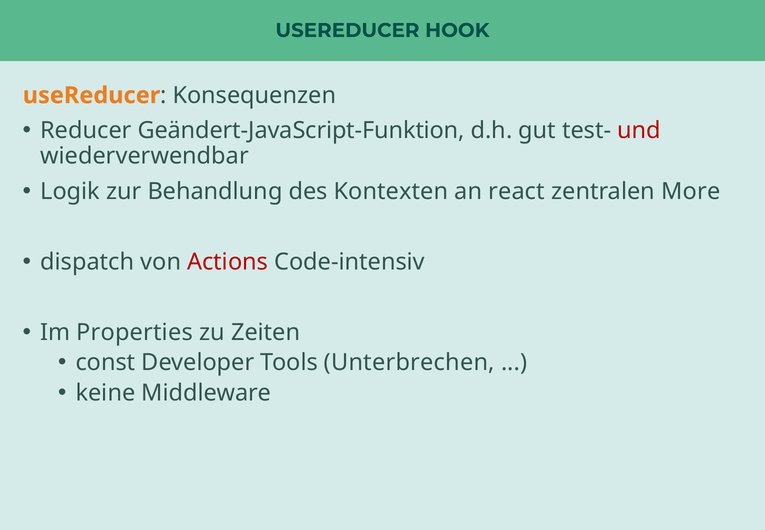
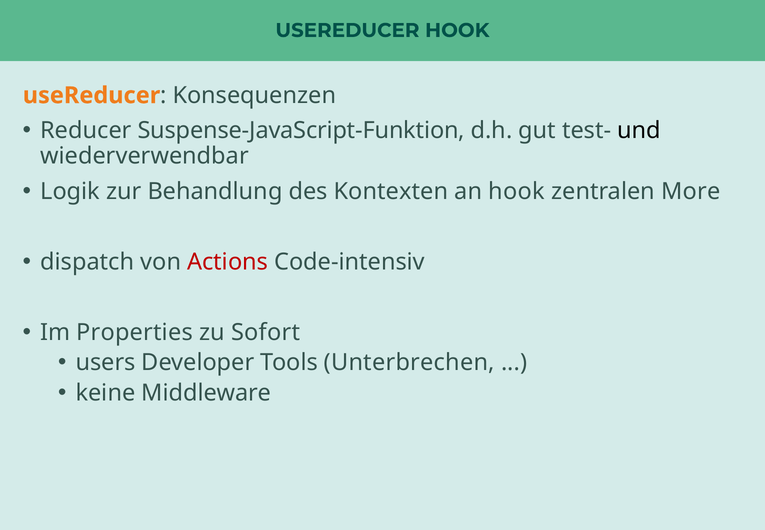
Geändert-JavaScript-Funktion: Geändert-JavaScript-Funktion -> Suspense-JavaScript-Funktion
und colour: red -> black
an react: react -> hook
Zeiten: Zeiten -> Sofort
const: const -> users
